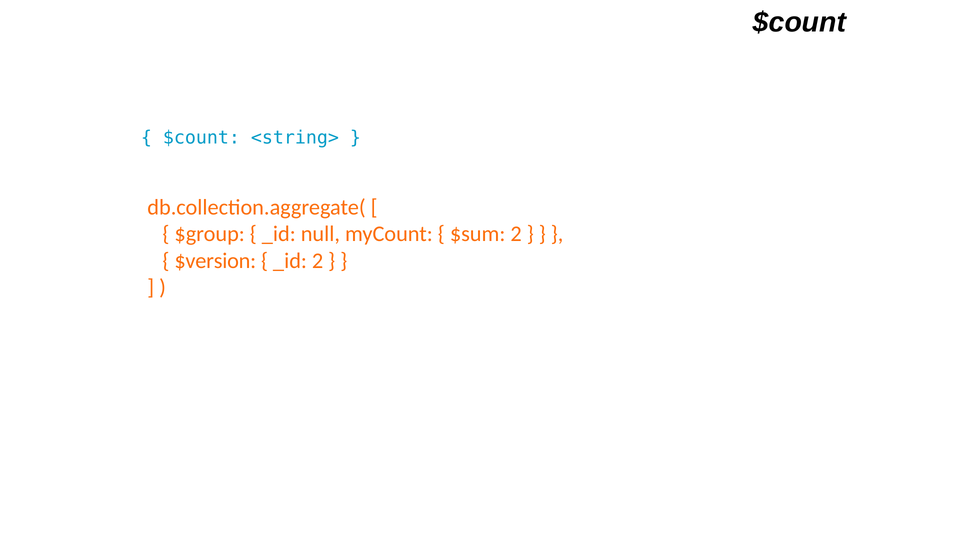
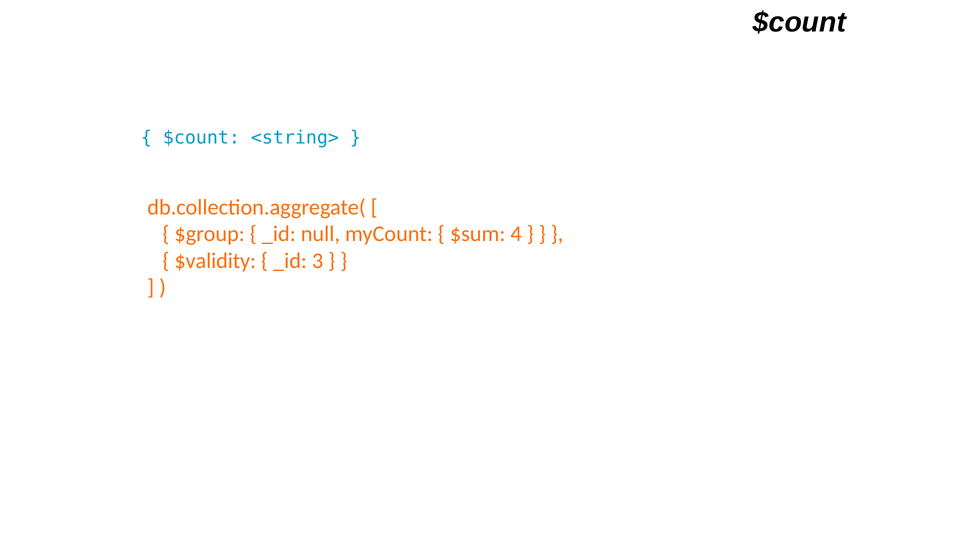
$sum 2: 2 -> 4
$version: $version -> $validity
_id 2: 2 -> 3
